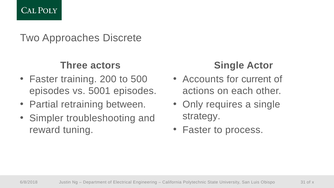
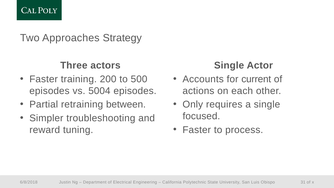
Discrete: Discrete -> Strategy
5001: 5001 -> 5004
strategy: strategy -> focused
